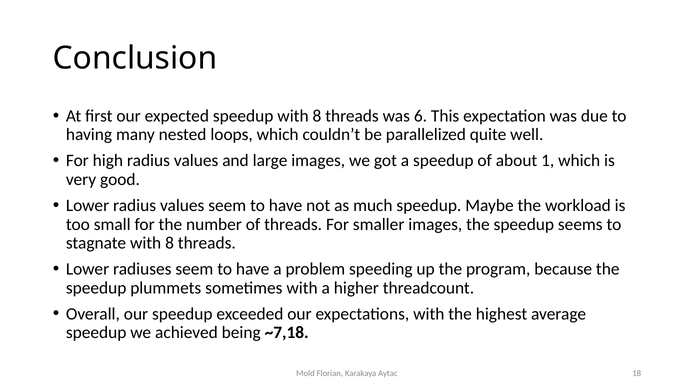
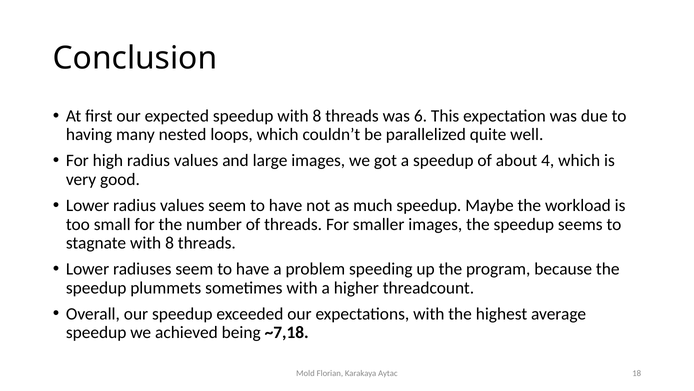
1: 1 -> 4
